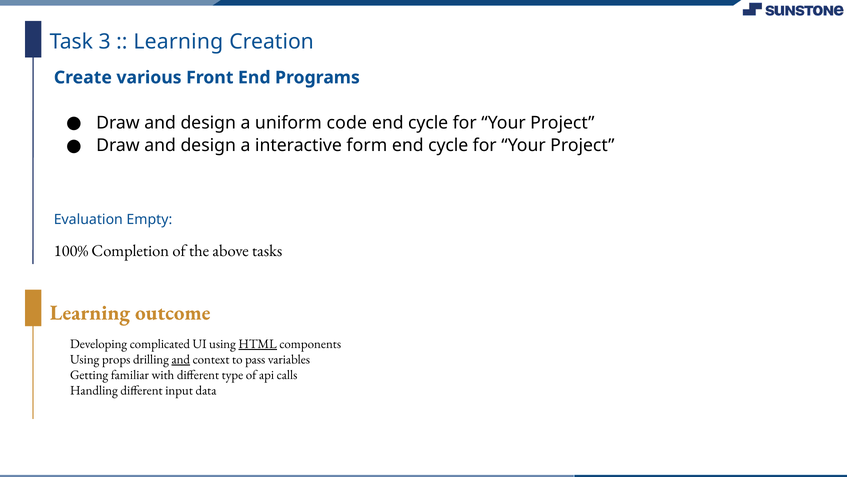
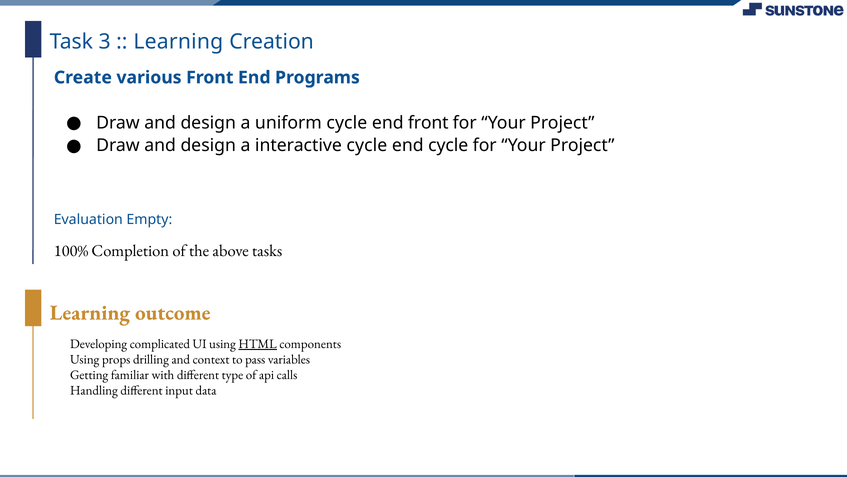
uniform code: code -> cycle
cycle at (428, 123): cycle -> front
interactive form: form -> cycle
and at (181, 359) underline: present -> none
